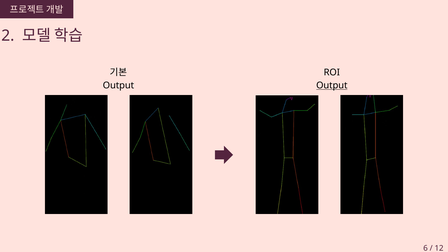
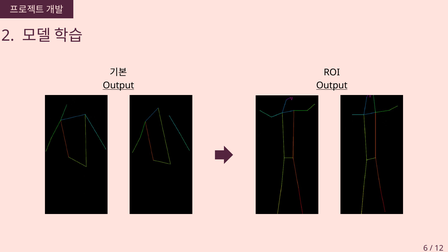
Output at (118, 86) underline: none -> present
